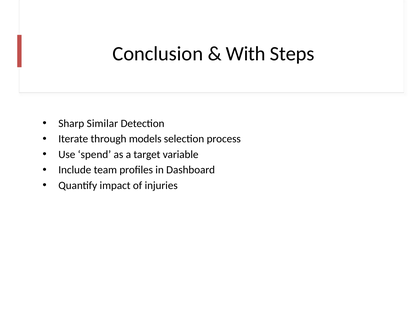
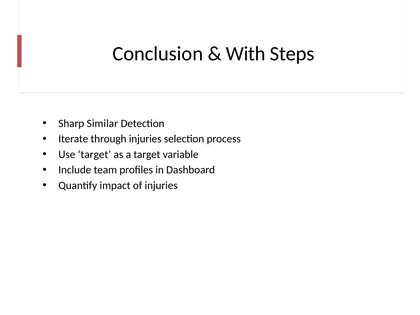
through models: models -> injuries
Use spend: spend -> target
